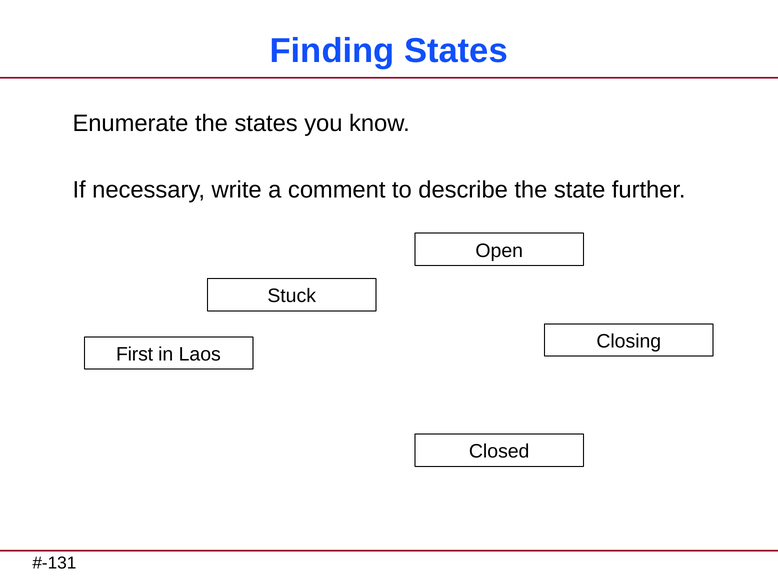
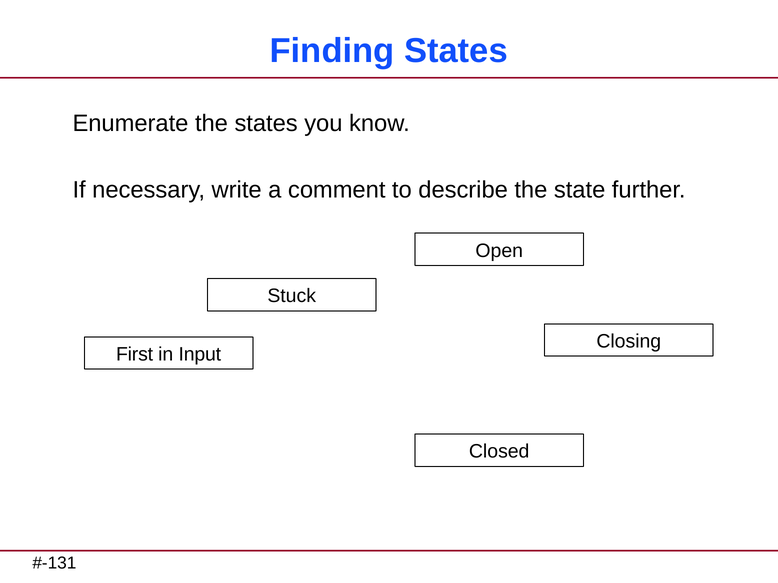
Laos: Laos -> Input
